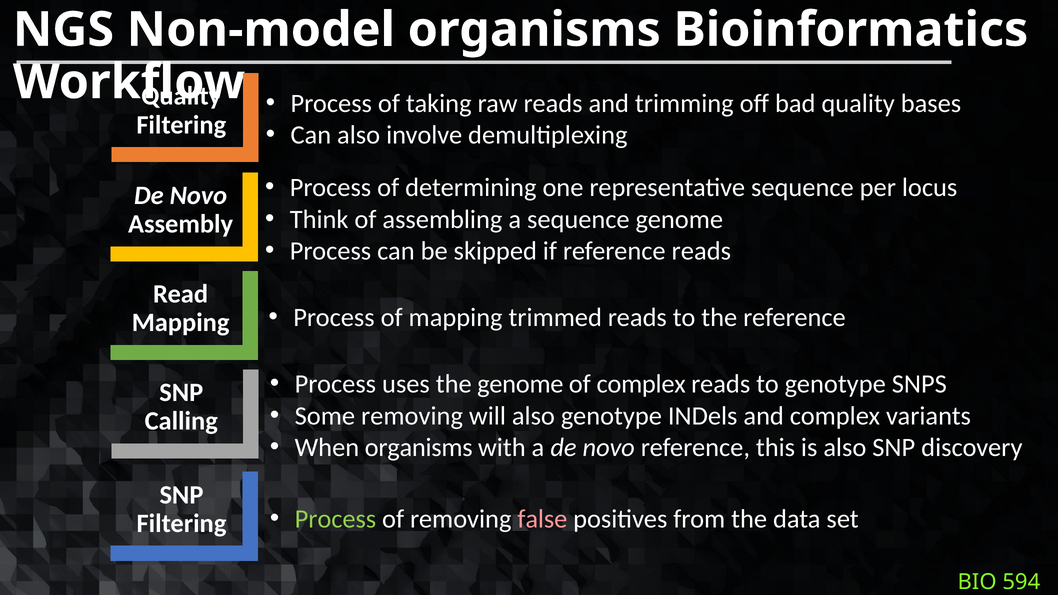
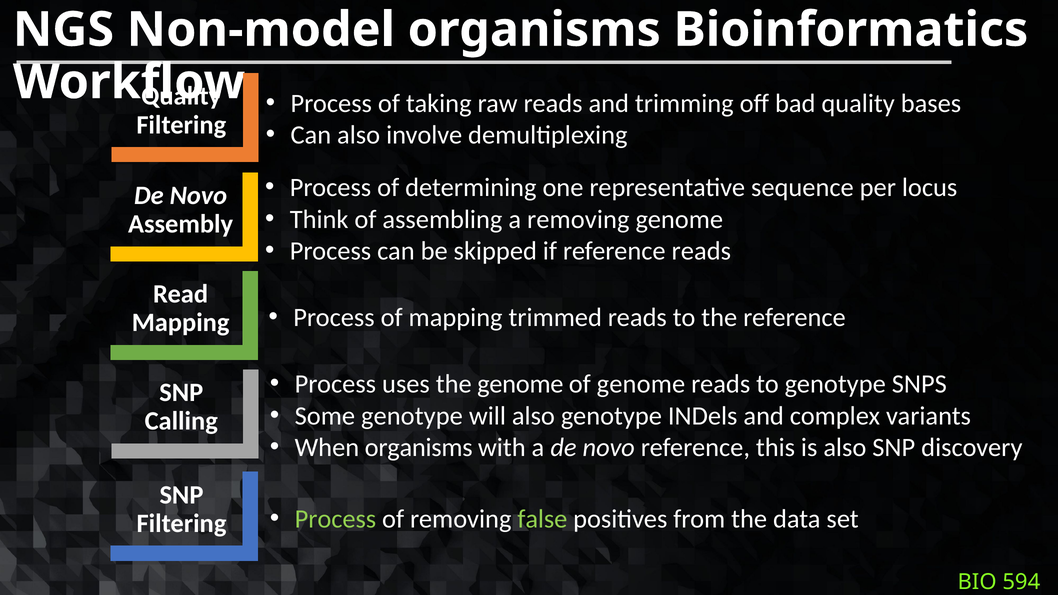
a sequence: sequence -> removing
of complex: complex -> genome
Some removing: removing -> genotype
false colour: pink -> light green
